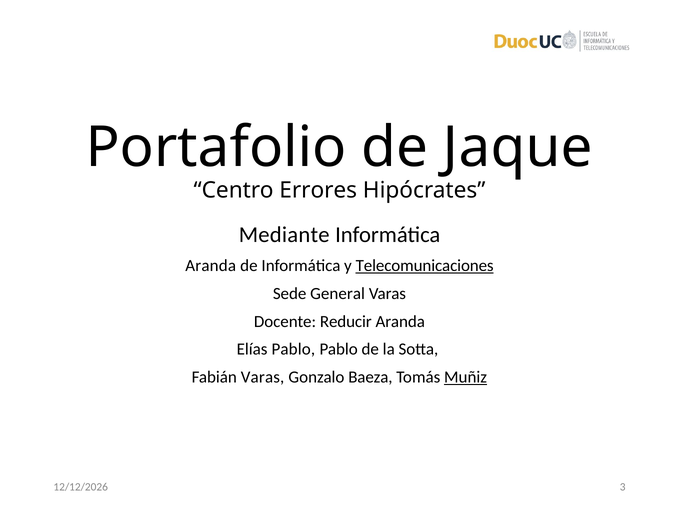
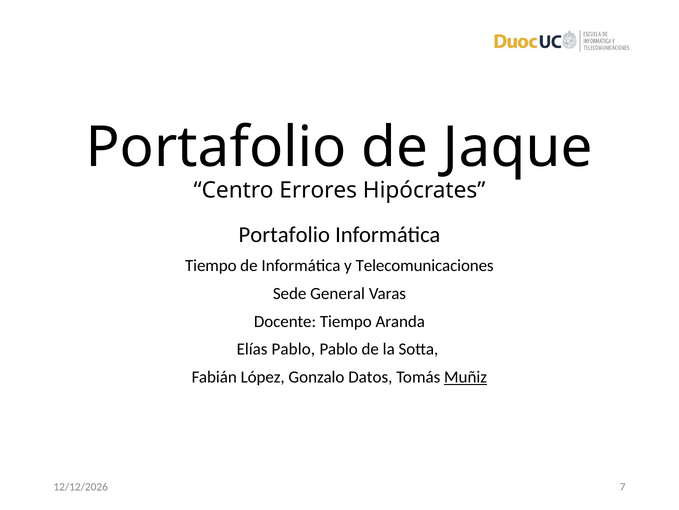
Mediante at (284, 235): Mediante -> Portafolio
Aranda at (211, 265): Aranda -> Tiempo
Telecomunicaciones underline: present -> none
Docente Reducir: Reducir -> Tiempo
Fabián Varas: Varas -> López
Baeza: Baeza -> Datos
3: 3 -> 7
